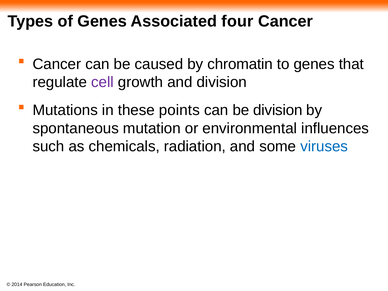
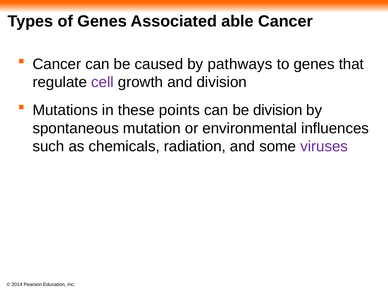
four: four -> able
chromatin: chromatin -> pathways
viruses colour: blue -> purple
